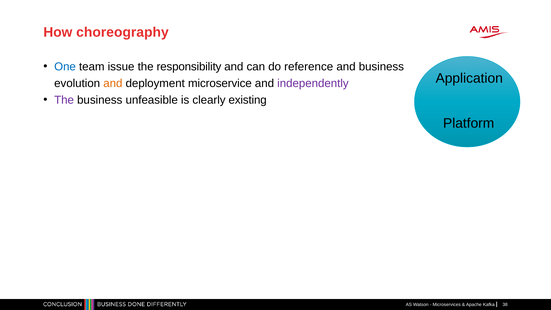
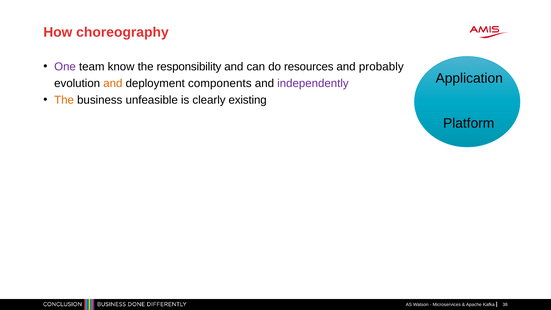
One colour: blue -> purple
issue: issue -> know
reference: reference -> resources
and business: business -> probably
microservice: microservice -> components
The at (64, 100) colour: purple -> orange
